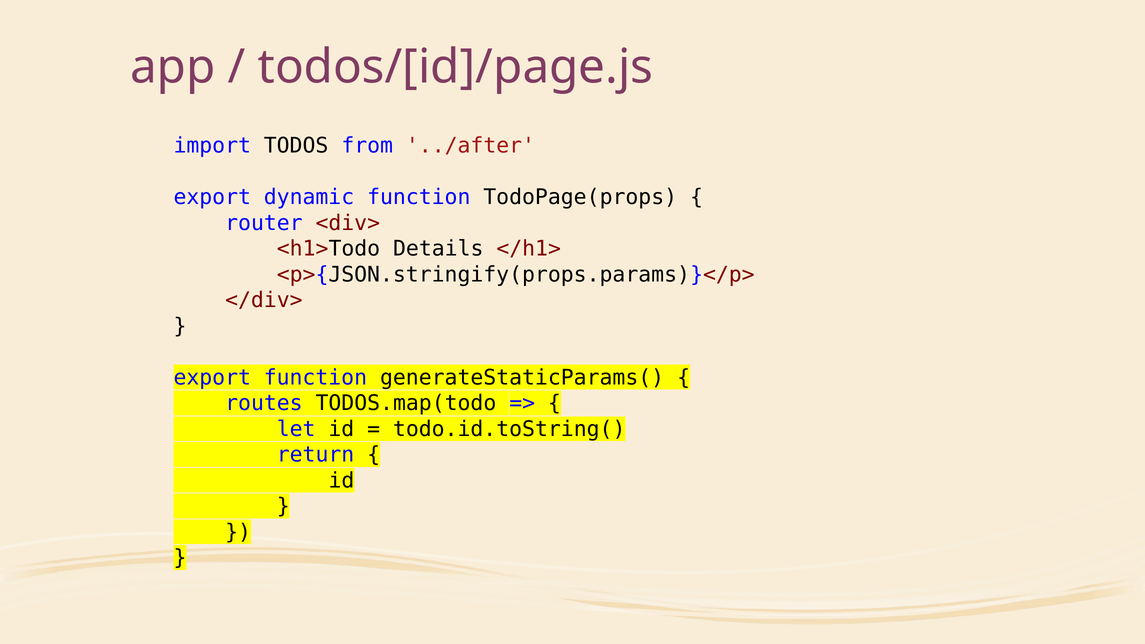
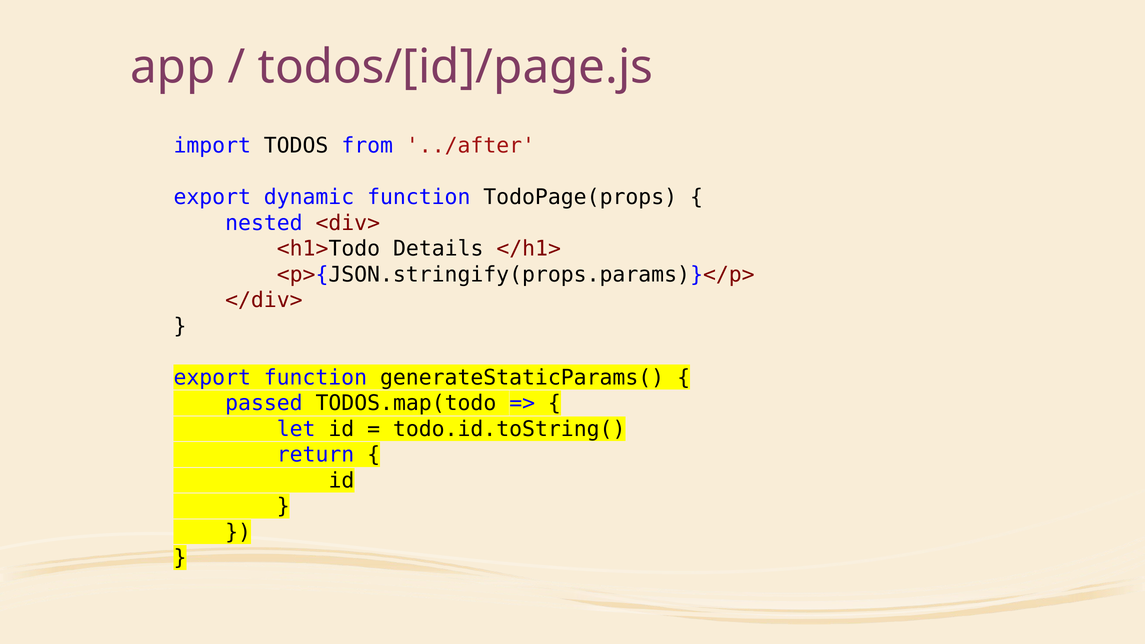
router: router -> nested
routes: routes -> passed
